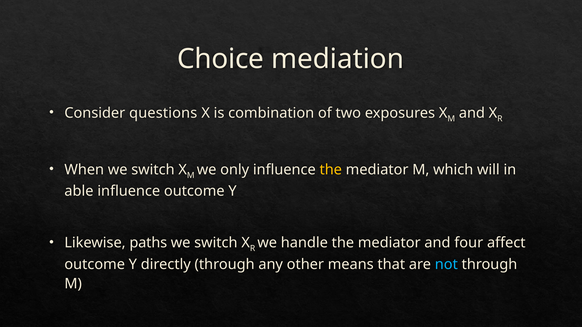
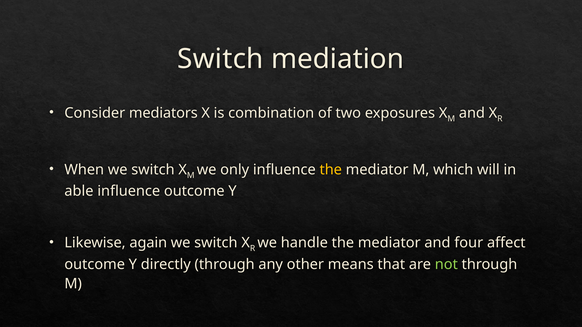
Choice at (221, 59): Choice -> Switch
questions: questions -> mediators
paths: paths -> again
not colour: light blue -> light green
